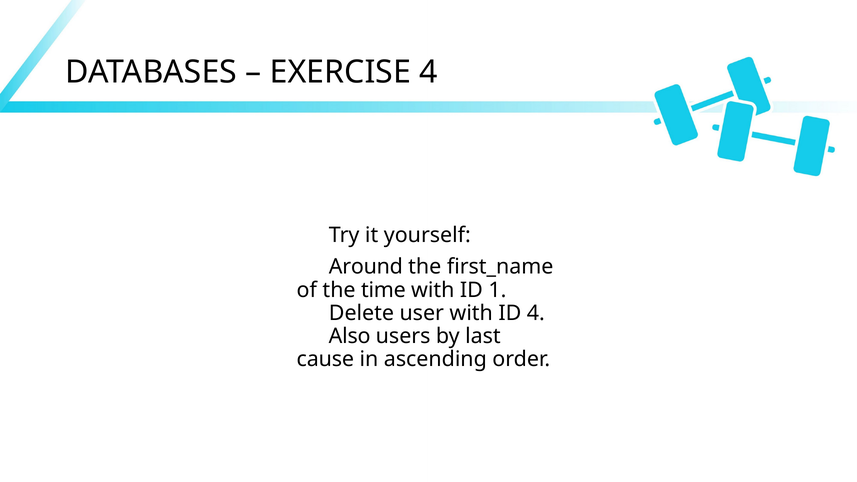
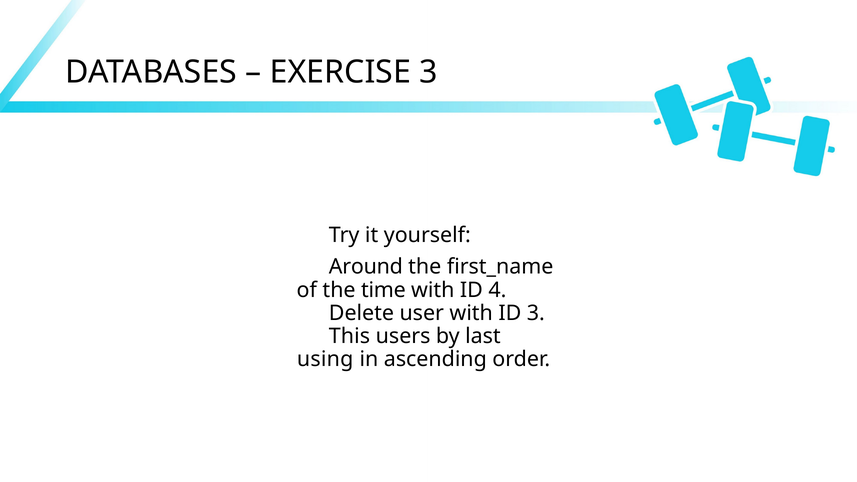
EXERCISE 4: 4 -> 3
1: 1 -> 4
ID 4: 4 -> 3
Also: Also -> This
cause: cause -> using
